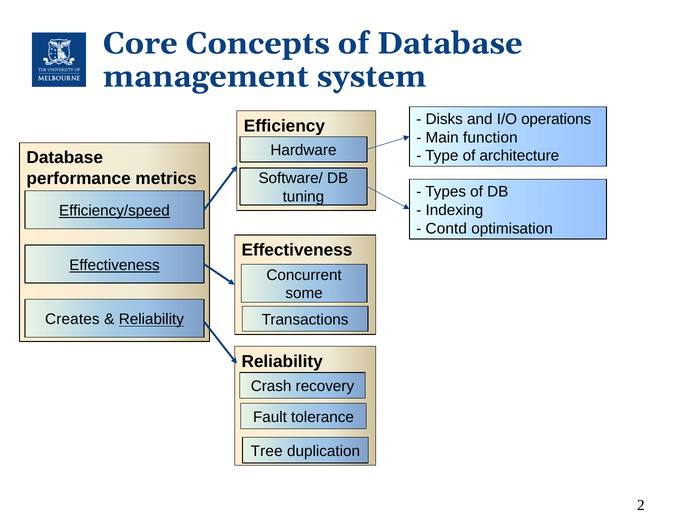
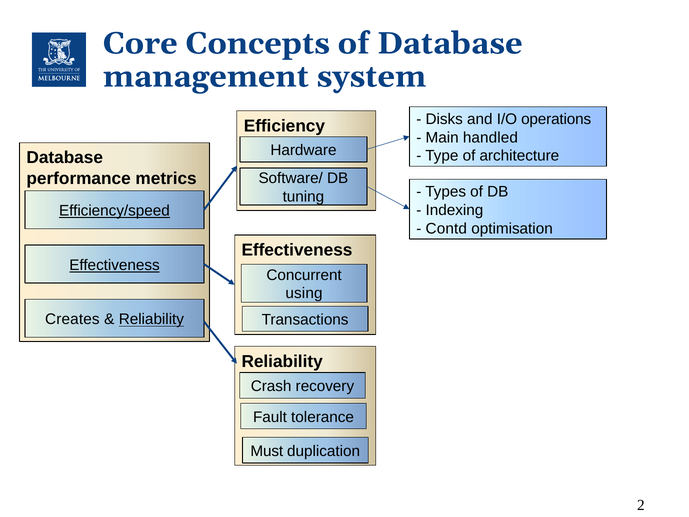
function: function -> handled
some: some -> using
Tree: Tree -> Must
